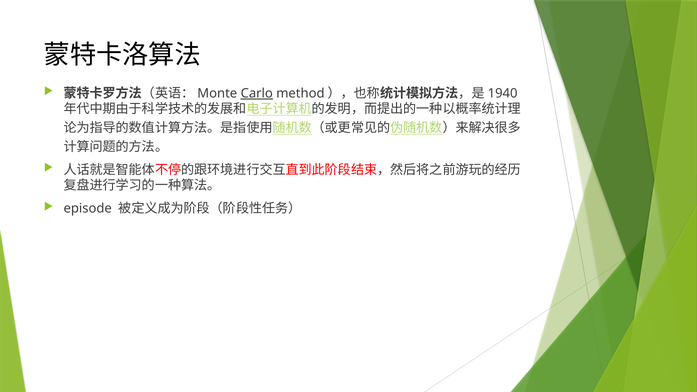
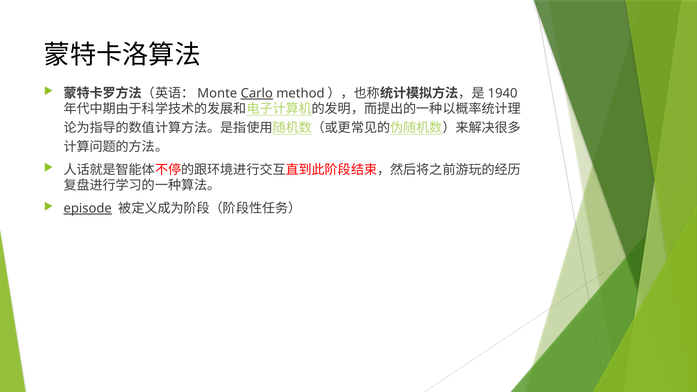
episode underline: none -> present
